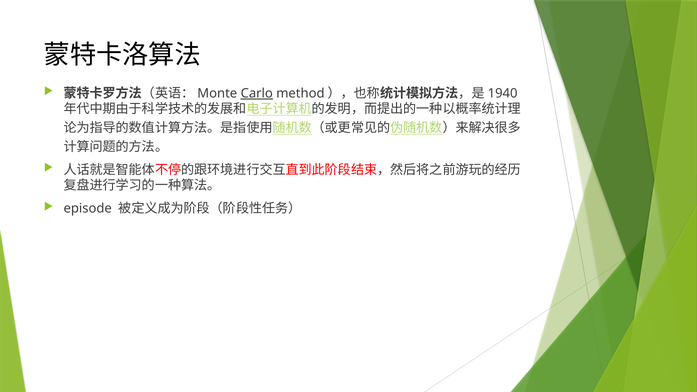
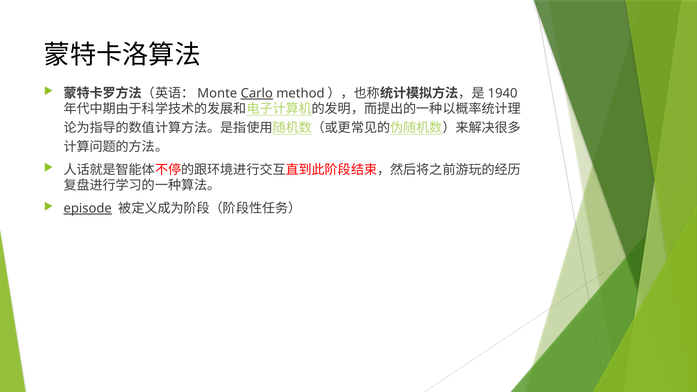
episode underline: none -> present
